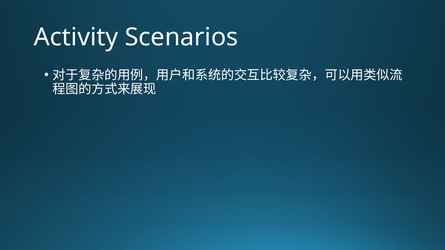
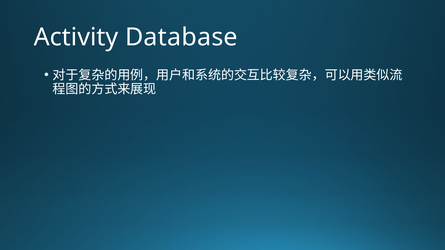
Scenarios: Scenarios -> Database
